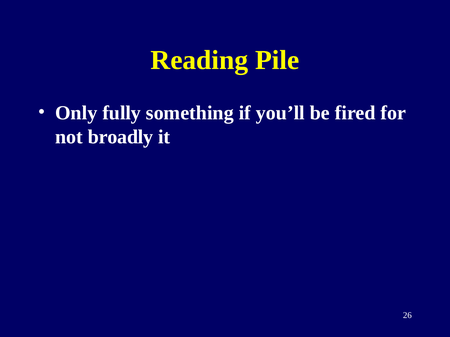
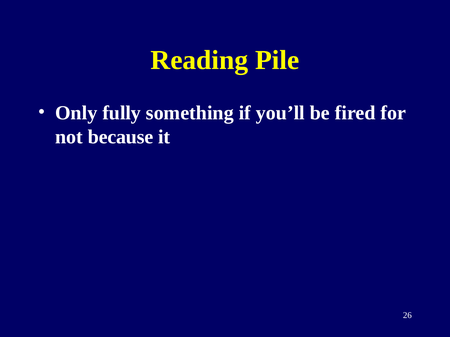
broadly: broadly -> because
